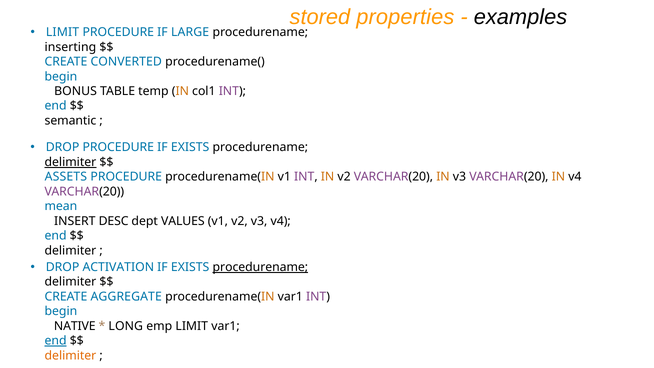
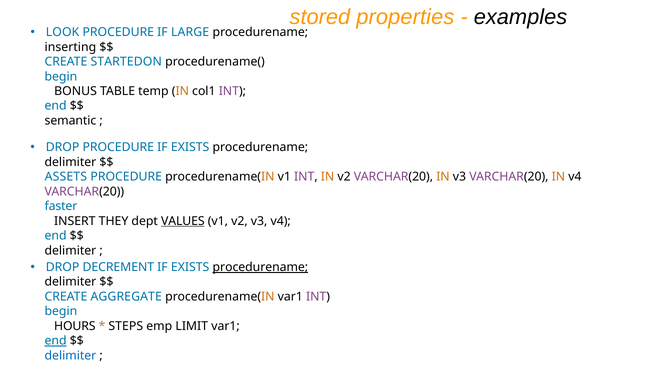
LIMIT at (63, 32): LIMIT -> LOOK
CONVERTED: CONVERTED -> STARTEDON
delimiter at (70, 162) underline: present -> none
mean: mean -> faster
DESC: DESC -> THEY
VALUES underline: none -> present
ACTIVATION: ACTIVATION -> DECREMENT
NATIVE: NATIVE -> HOURS
LONG: LONG -> STEPS
delimiter at (70, 355) colour: orange -> blue
